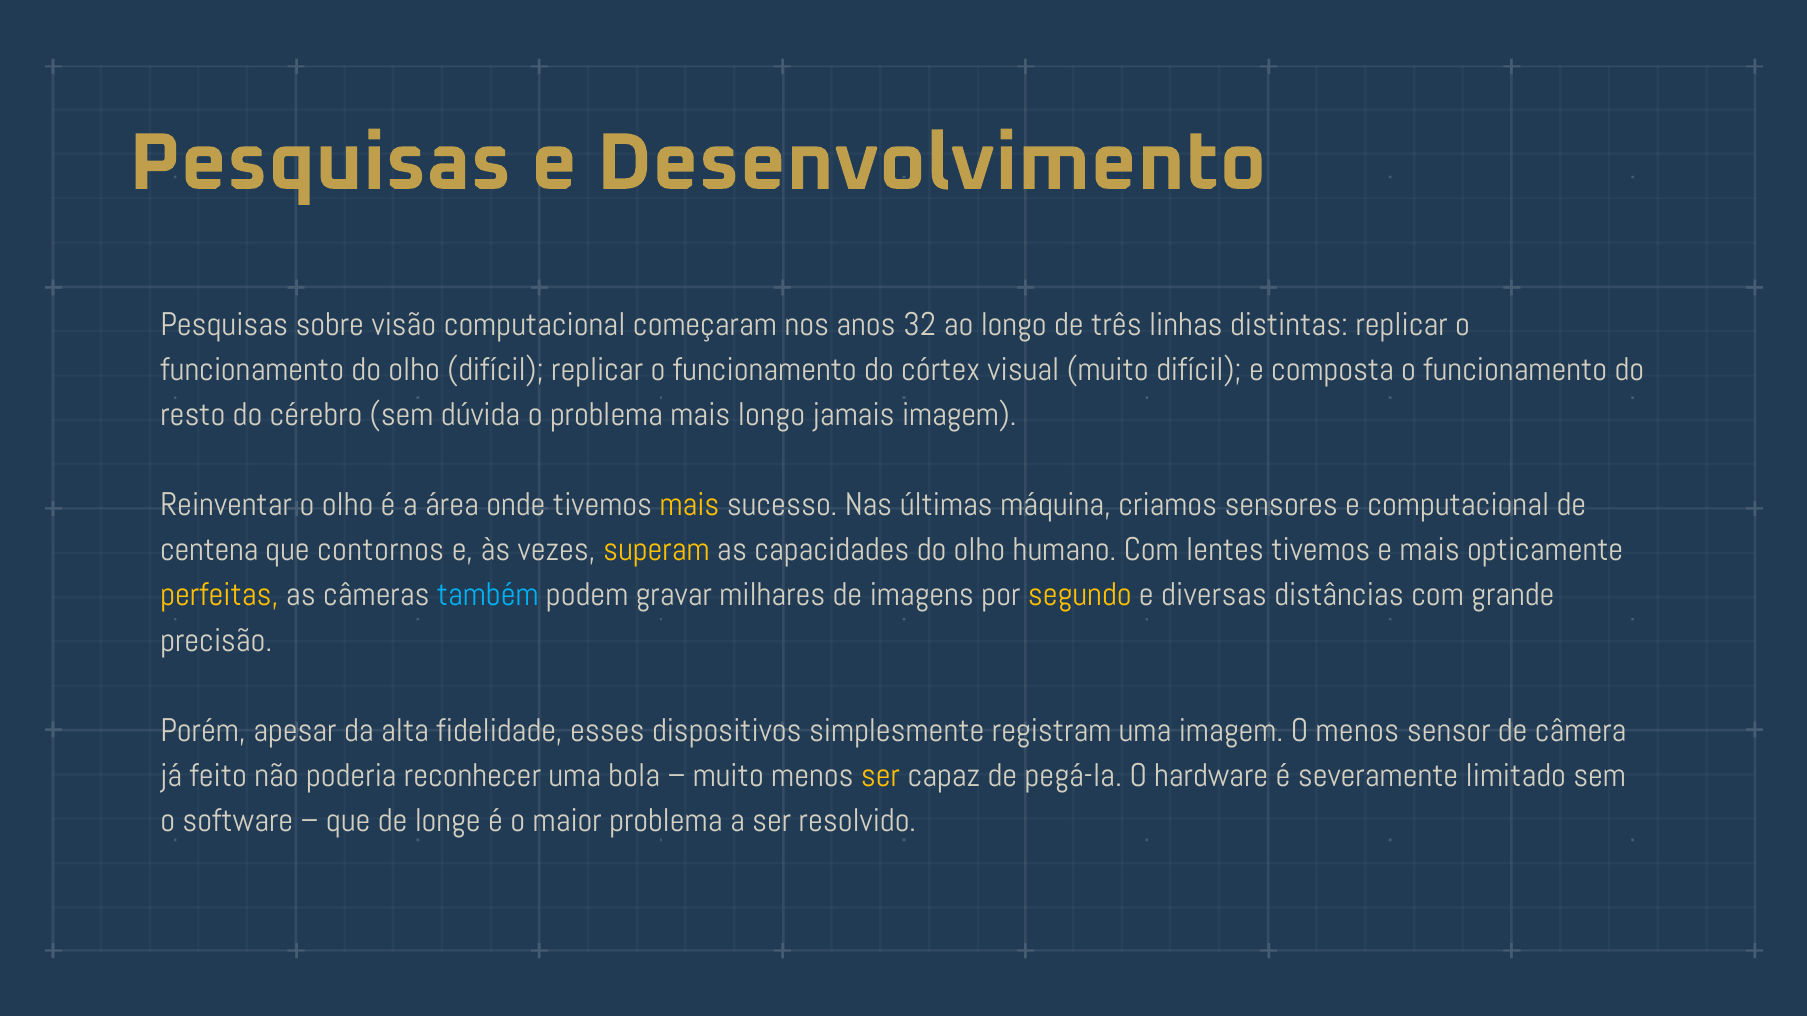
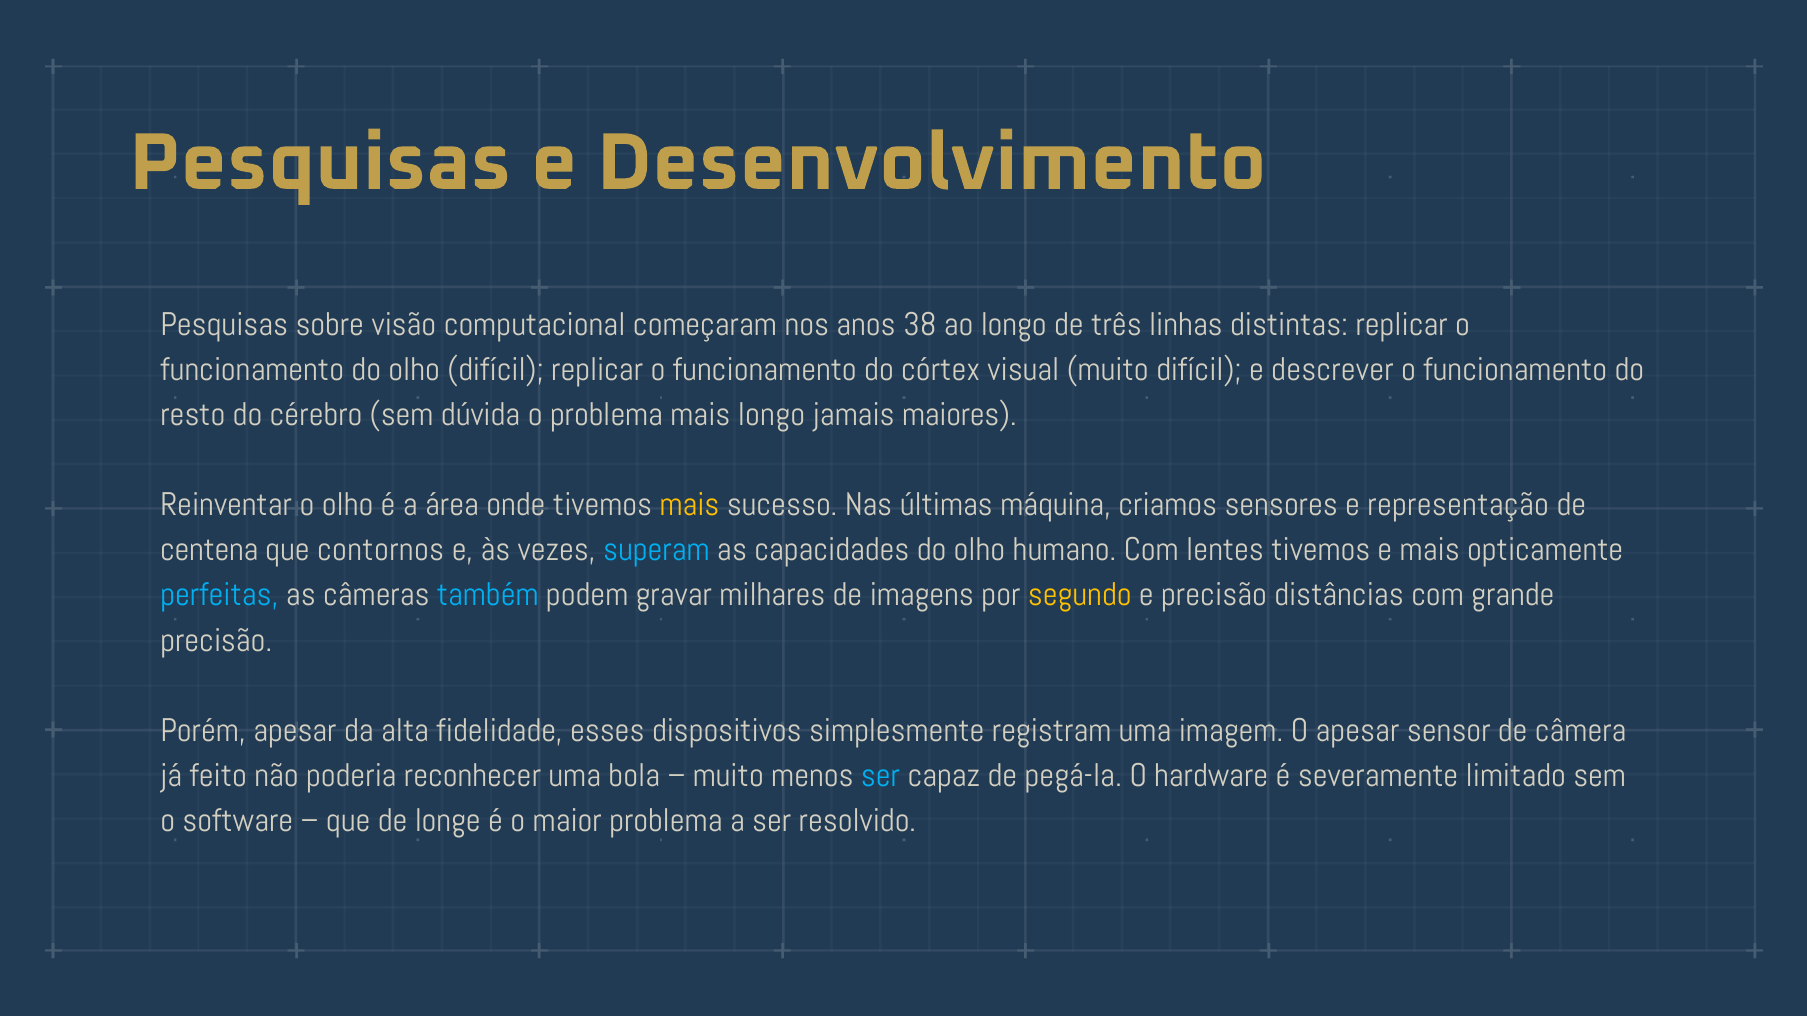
32: 32 -> 38
composta: composta -> descrever
jamais imagem: imagem -> maiores
e computacional: computacional -> representação
superam colour: yellow -> light blue
perfeitas colour: yellow -> light blue
e diversas: diversas -> precisão
O menos: menos -> apesar
ser at (880, 776) colour: yellow -> light blue
